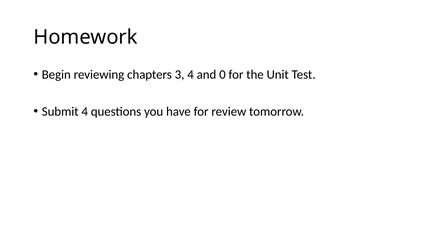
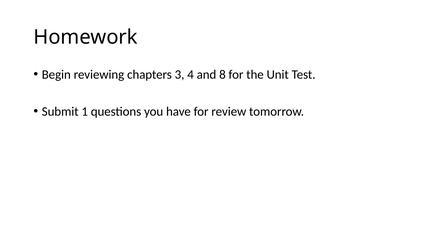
0: 0 -> 8
Submit 4: 4 -> 1
